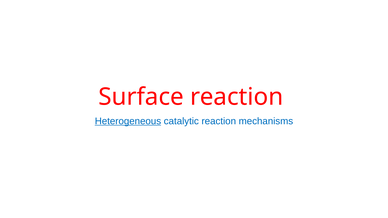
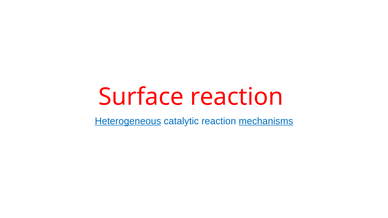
mechanisms underline: none -> present
